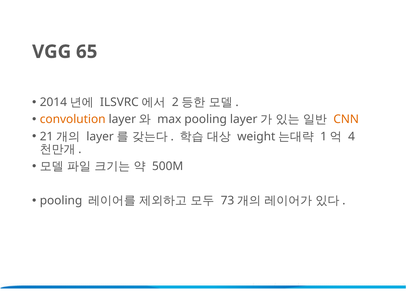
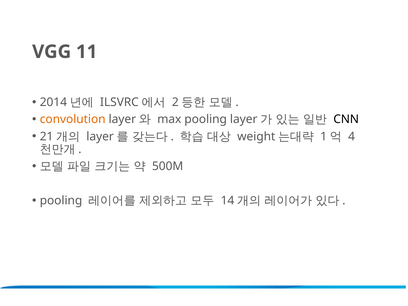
65: 65 -> 11
CNN colour: orange -> black
73: 73 -> 14
